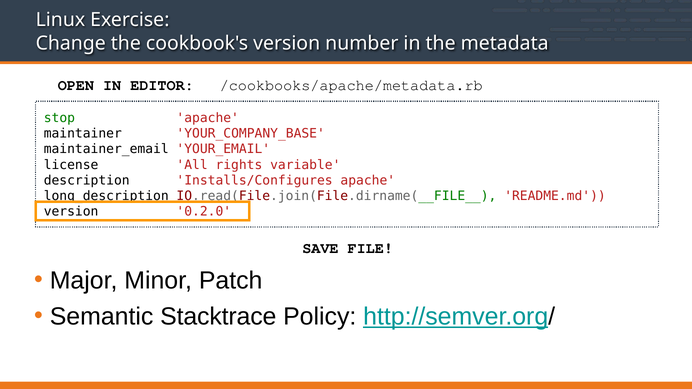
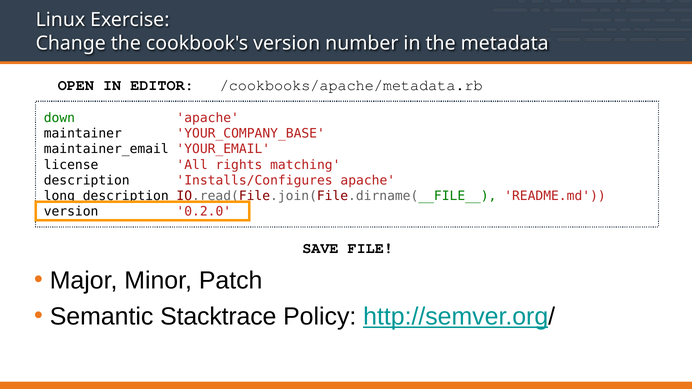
stop: stop -> down
variable: variable -> matching
